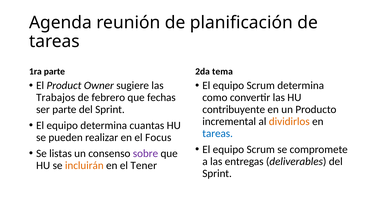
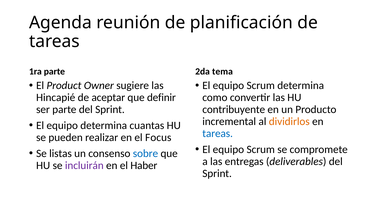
Trabajos: Trabajos -> Hincapié
febrero: febrero -> aceptar
fechas: fechas -> definir
sobre colour: purple -> blue
incluirán colour: orange -> purple
Tener: Tener -> Haber
